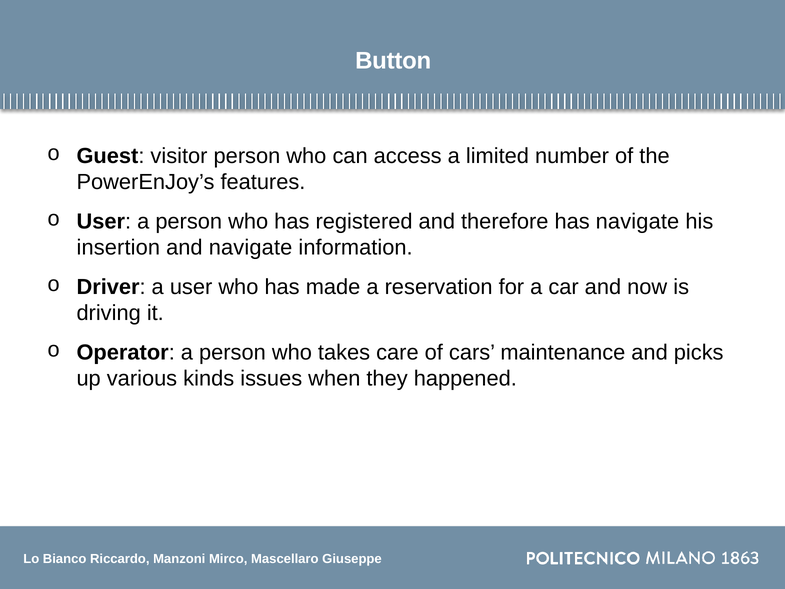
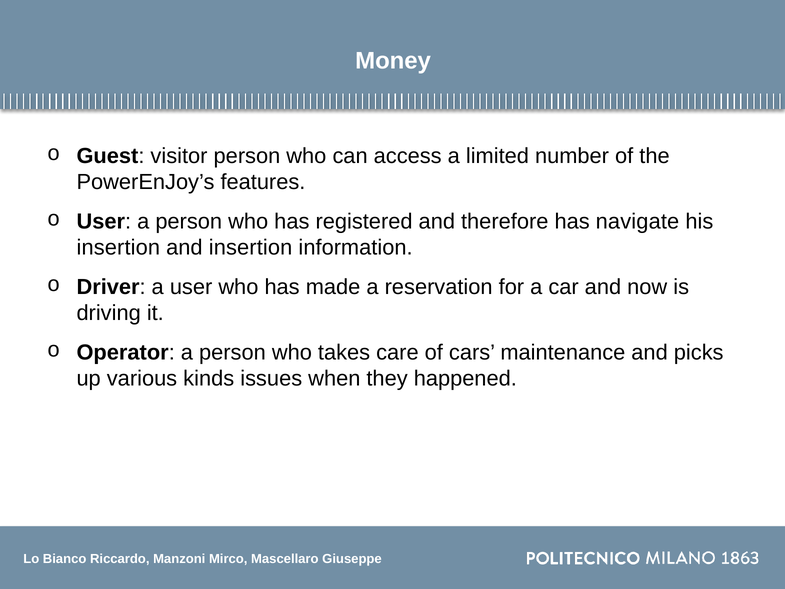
Button: Button -> Money
and navigate: navigate -> insertion
